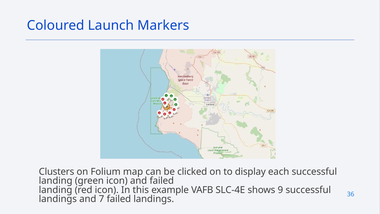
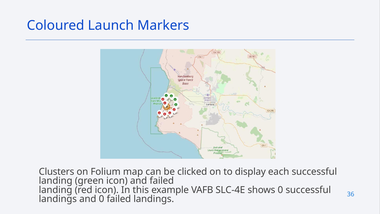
shows 9: 9 -> 0
and 7: 7 -> 0
